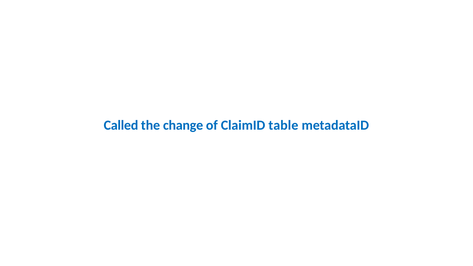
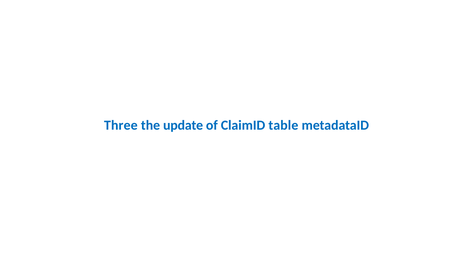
Called: Called -> Three
change: change -> update
